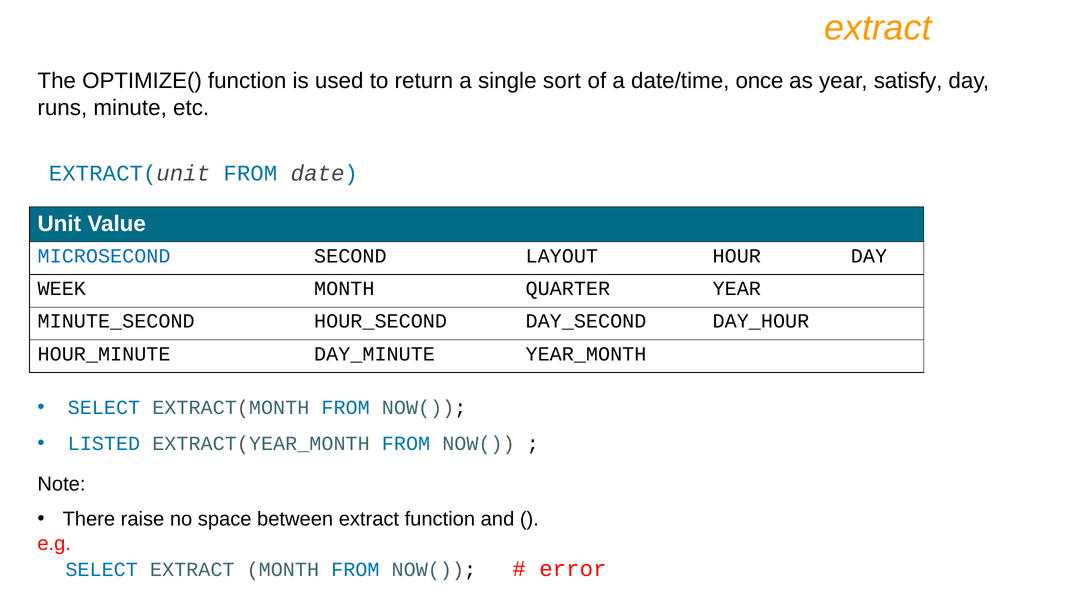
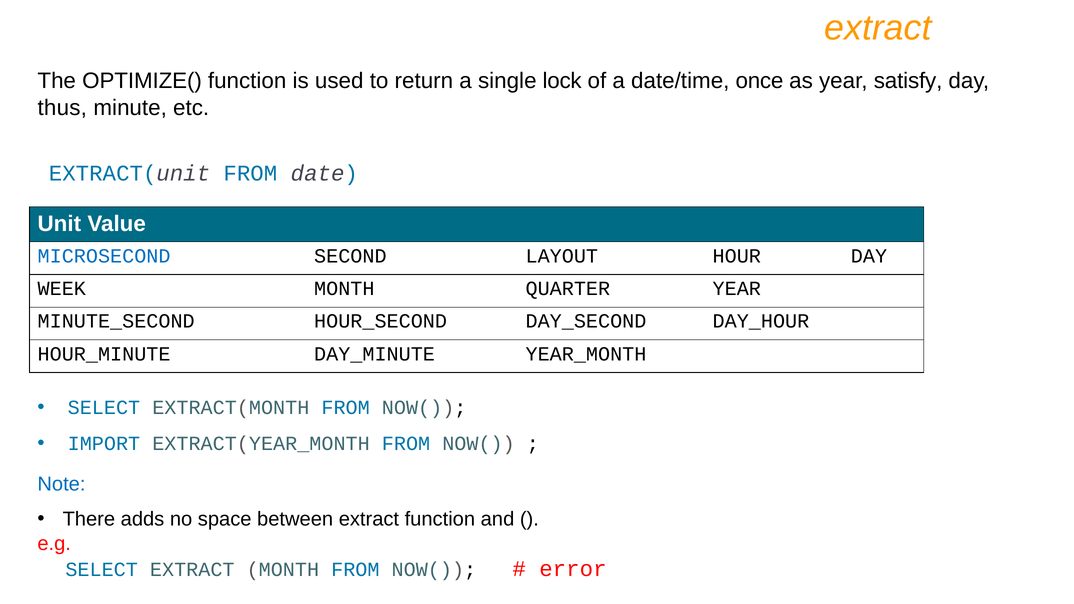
sort: sort -> lock
runs: runs -> thus
LISTED: LISTED -> IMPORT
Note colour: black -> blue
raise: raise -> adds
